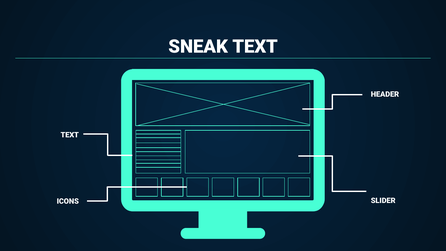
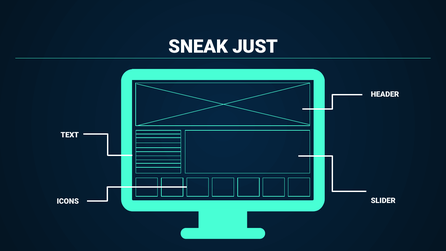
SNEAK TEXT: TEXT -> JUST
